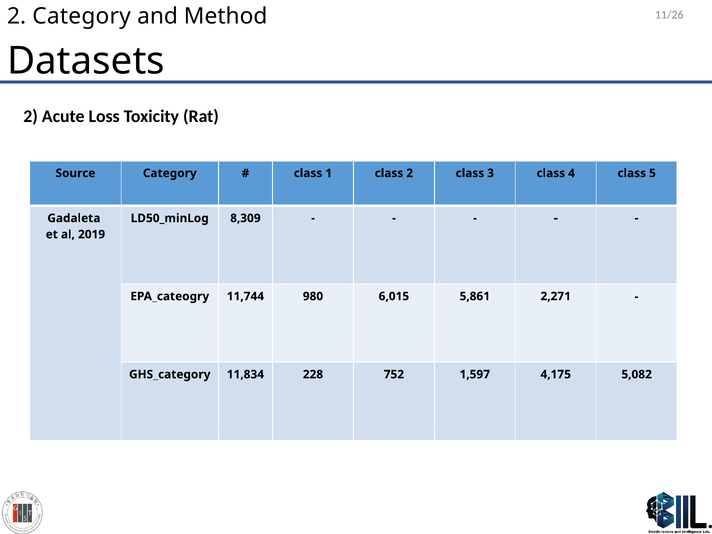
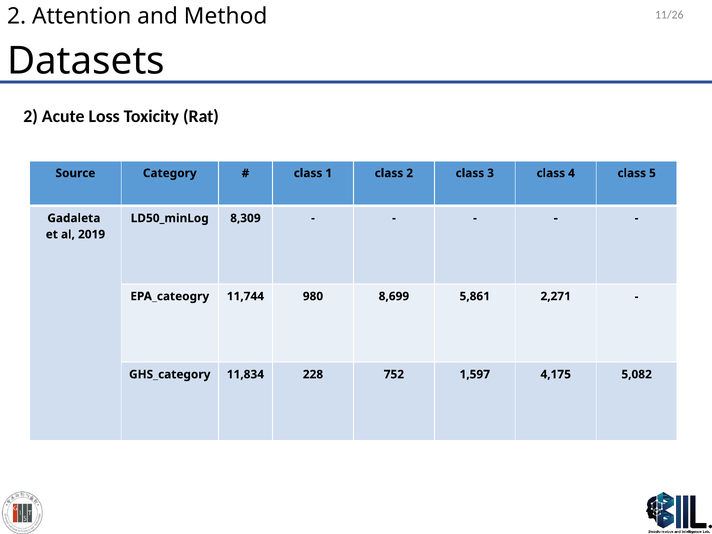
2 Category: Category -> Attention
6,015: 6,015 -> 8,699
